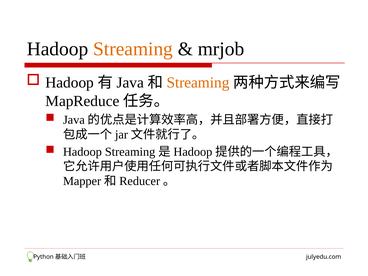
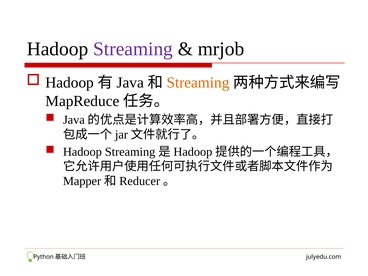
Streaming at (133, 49) colour: orange -> purple
